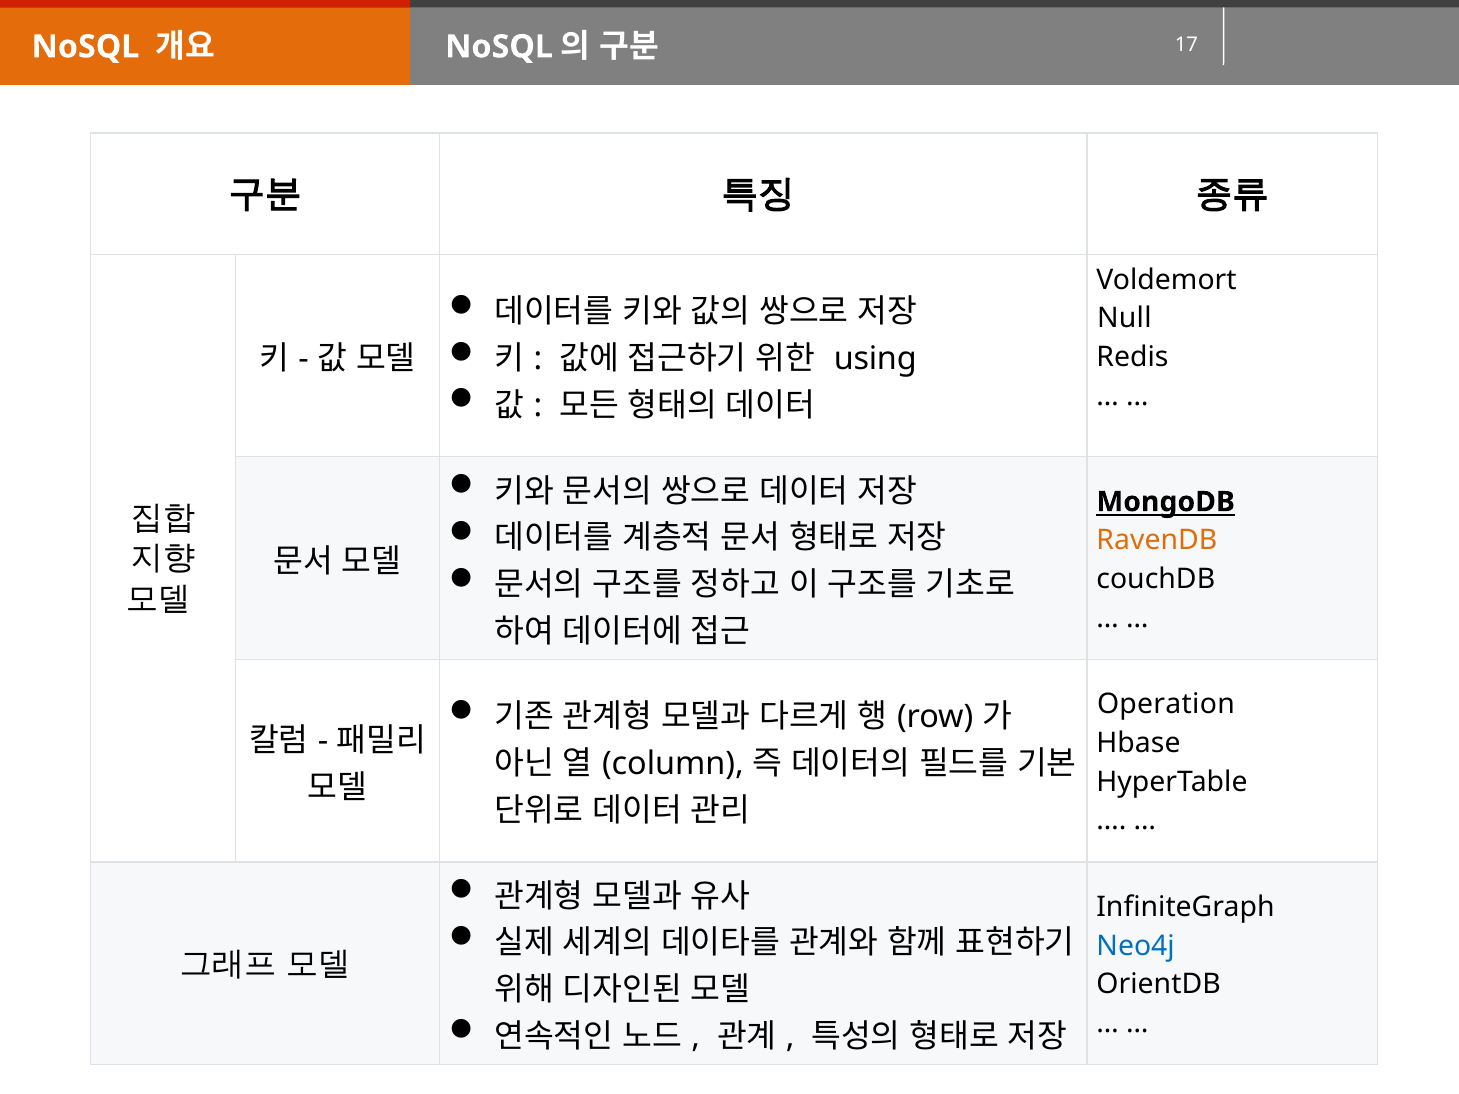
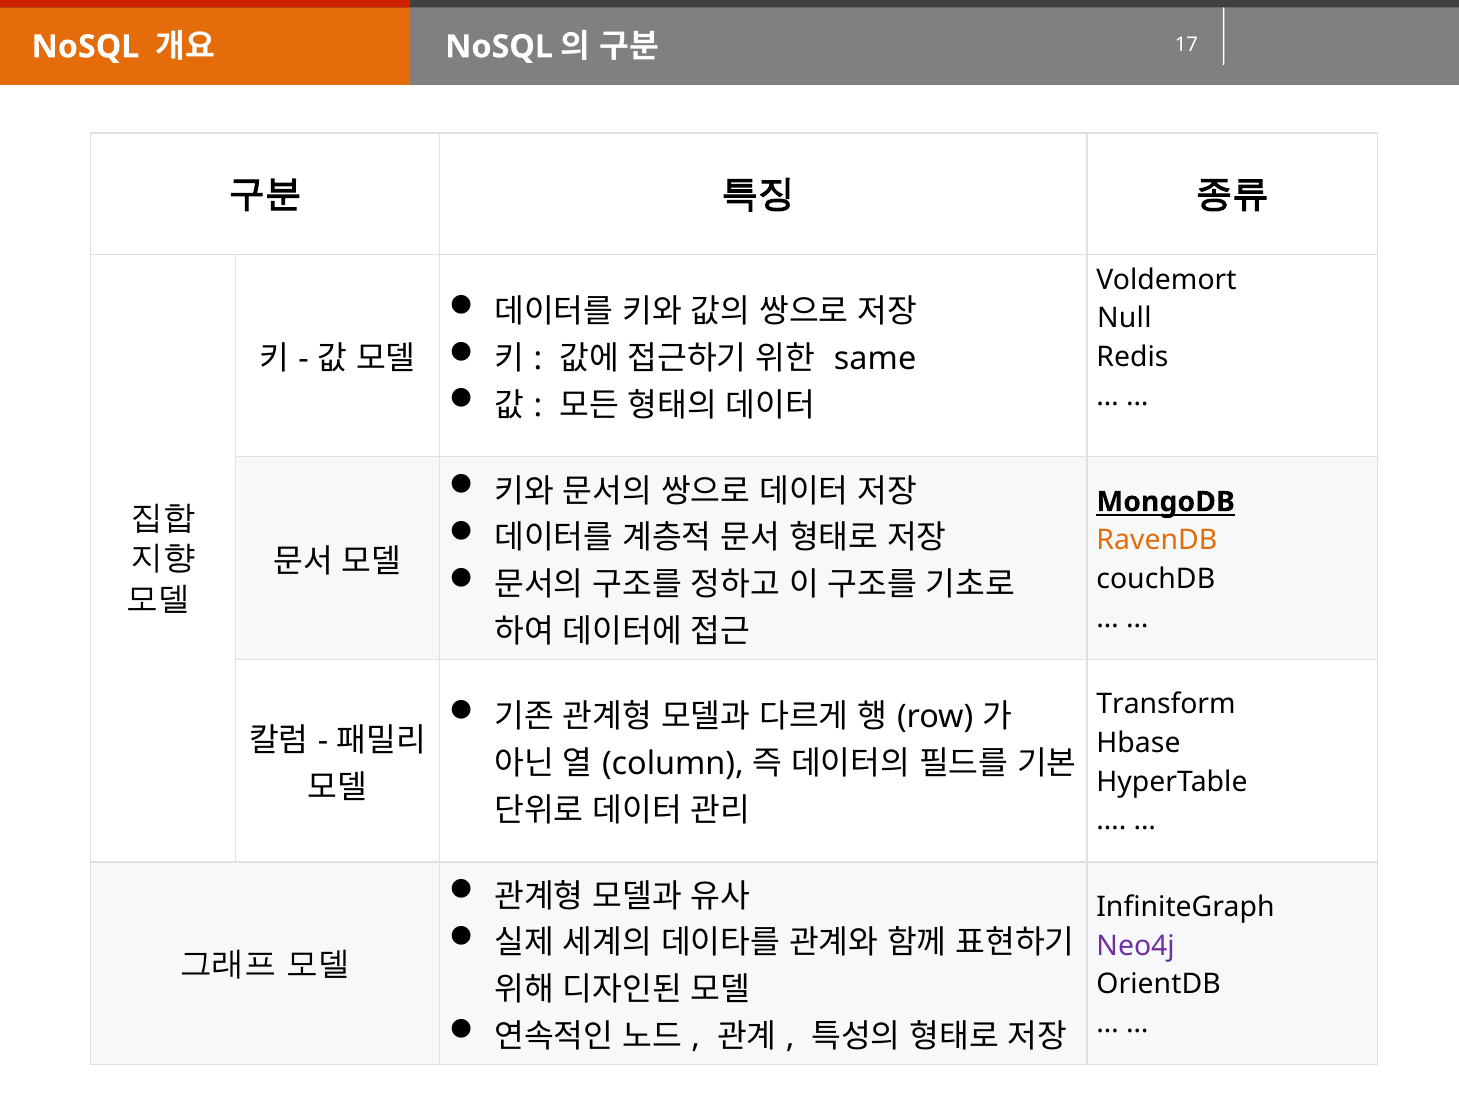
using: using -> same
Operation: Operation -> Transform
Neo4j colour: blue -> purple
